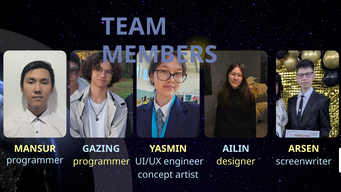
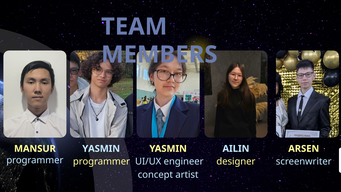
MANSUR GAZING: GAZING -> YASMIN
